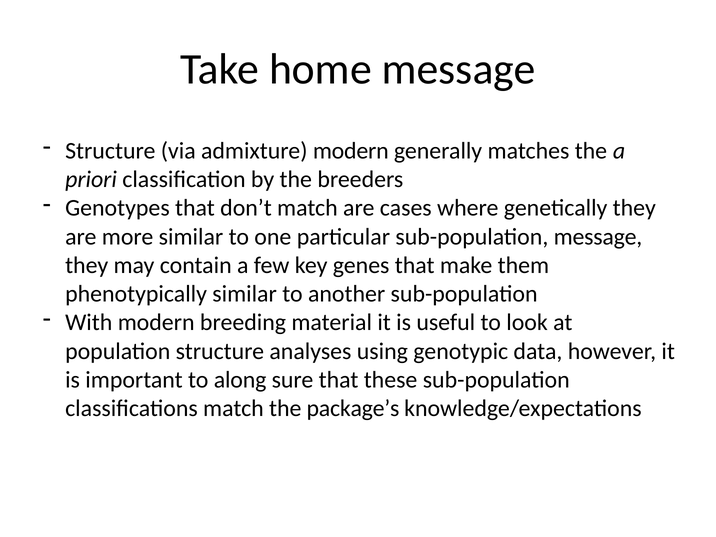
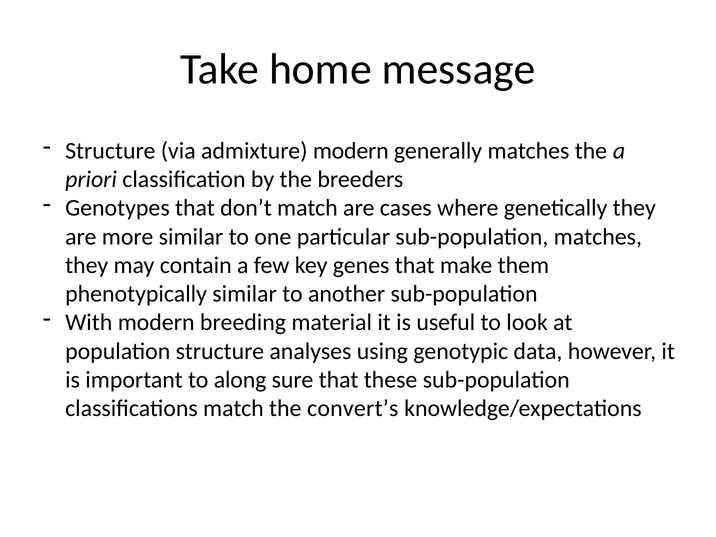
sub-population message: message -> matches
package’s: package’s -> convert’s
